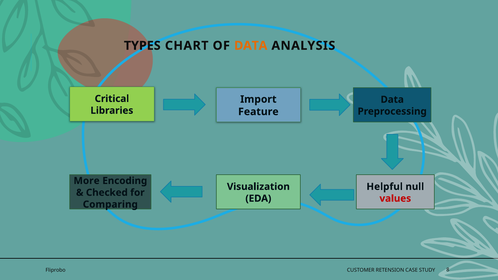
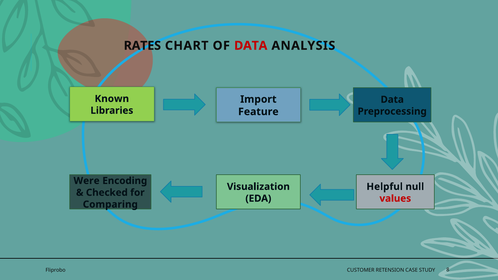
TYPES: TYPES -> RATES
DATA at (251, 46) colour: orange -> red
Critical: Critical -> Known
More: More -> Were
